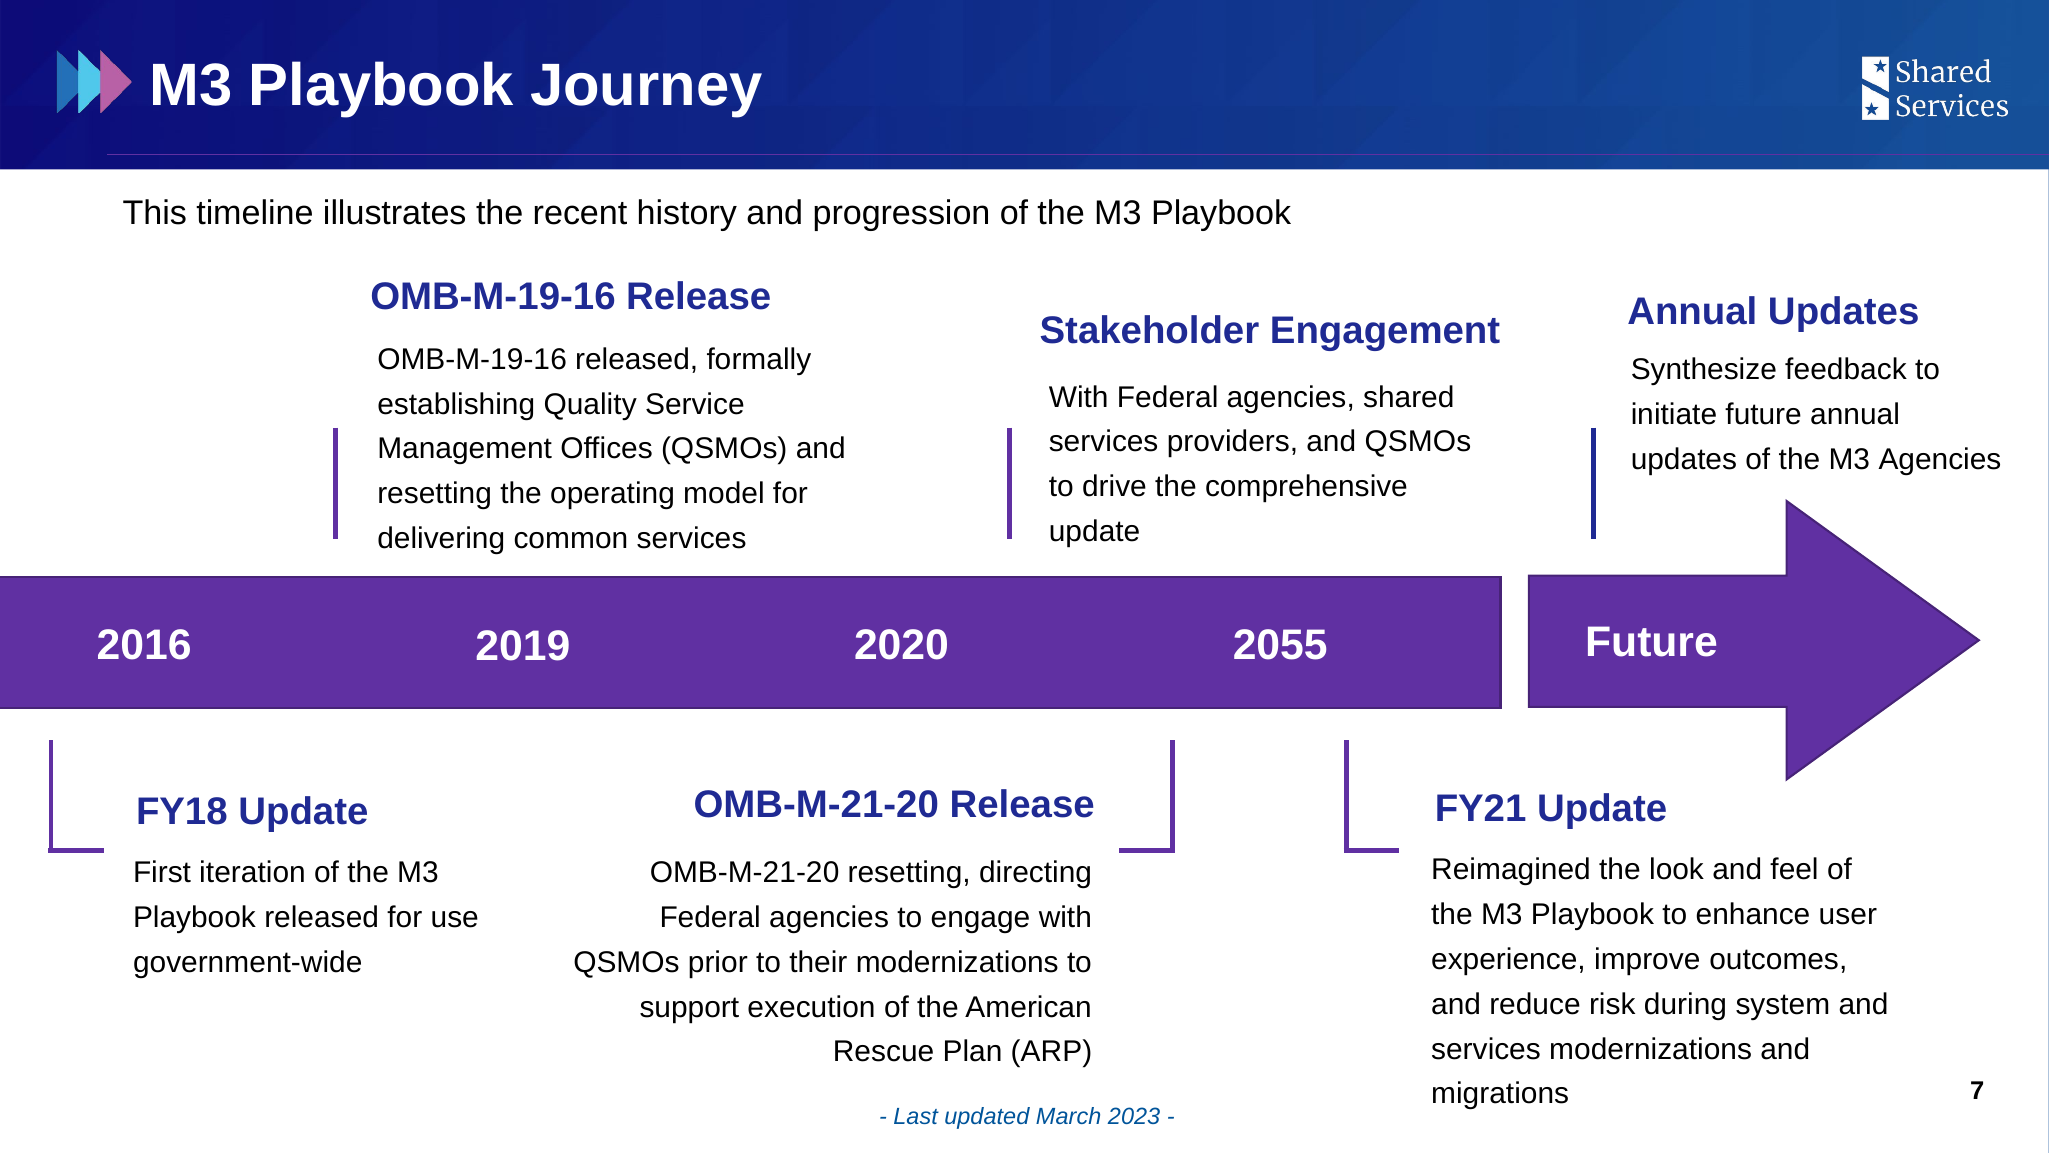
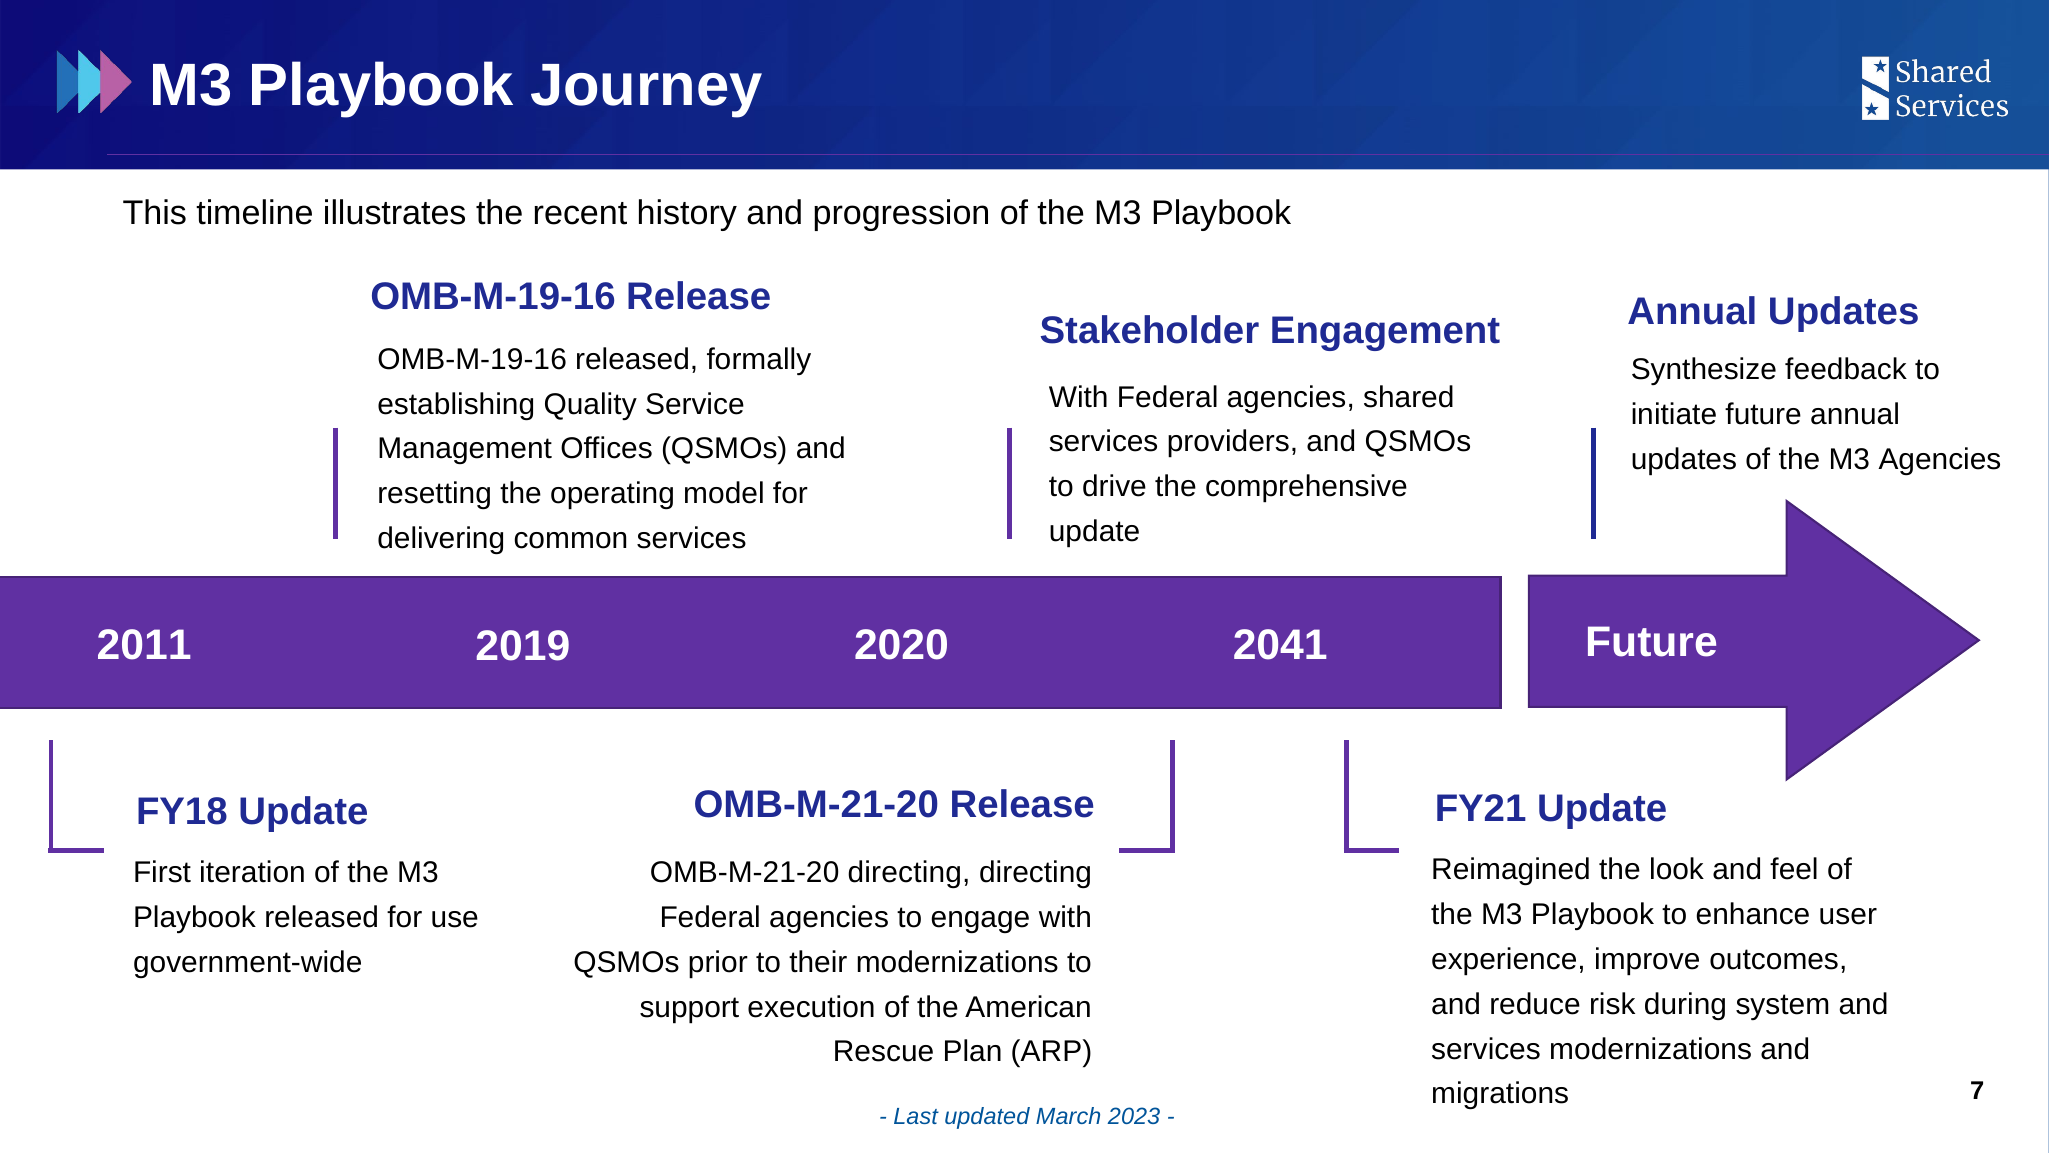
2016: 2016 -> 2011
2055: 2055 -> 2041
OMB-M-21-20 resetting: resetting -> directing
